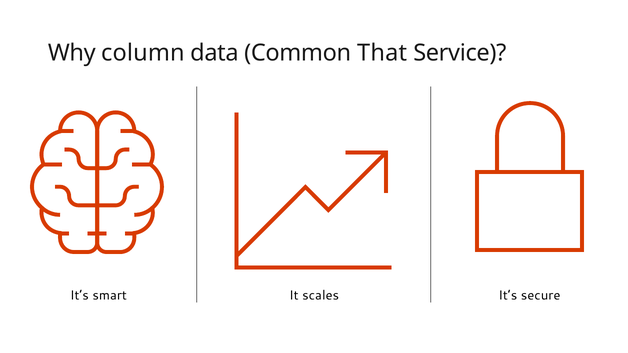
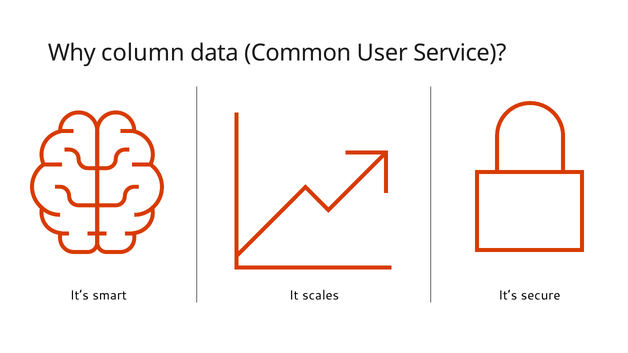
That: That -> User
